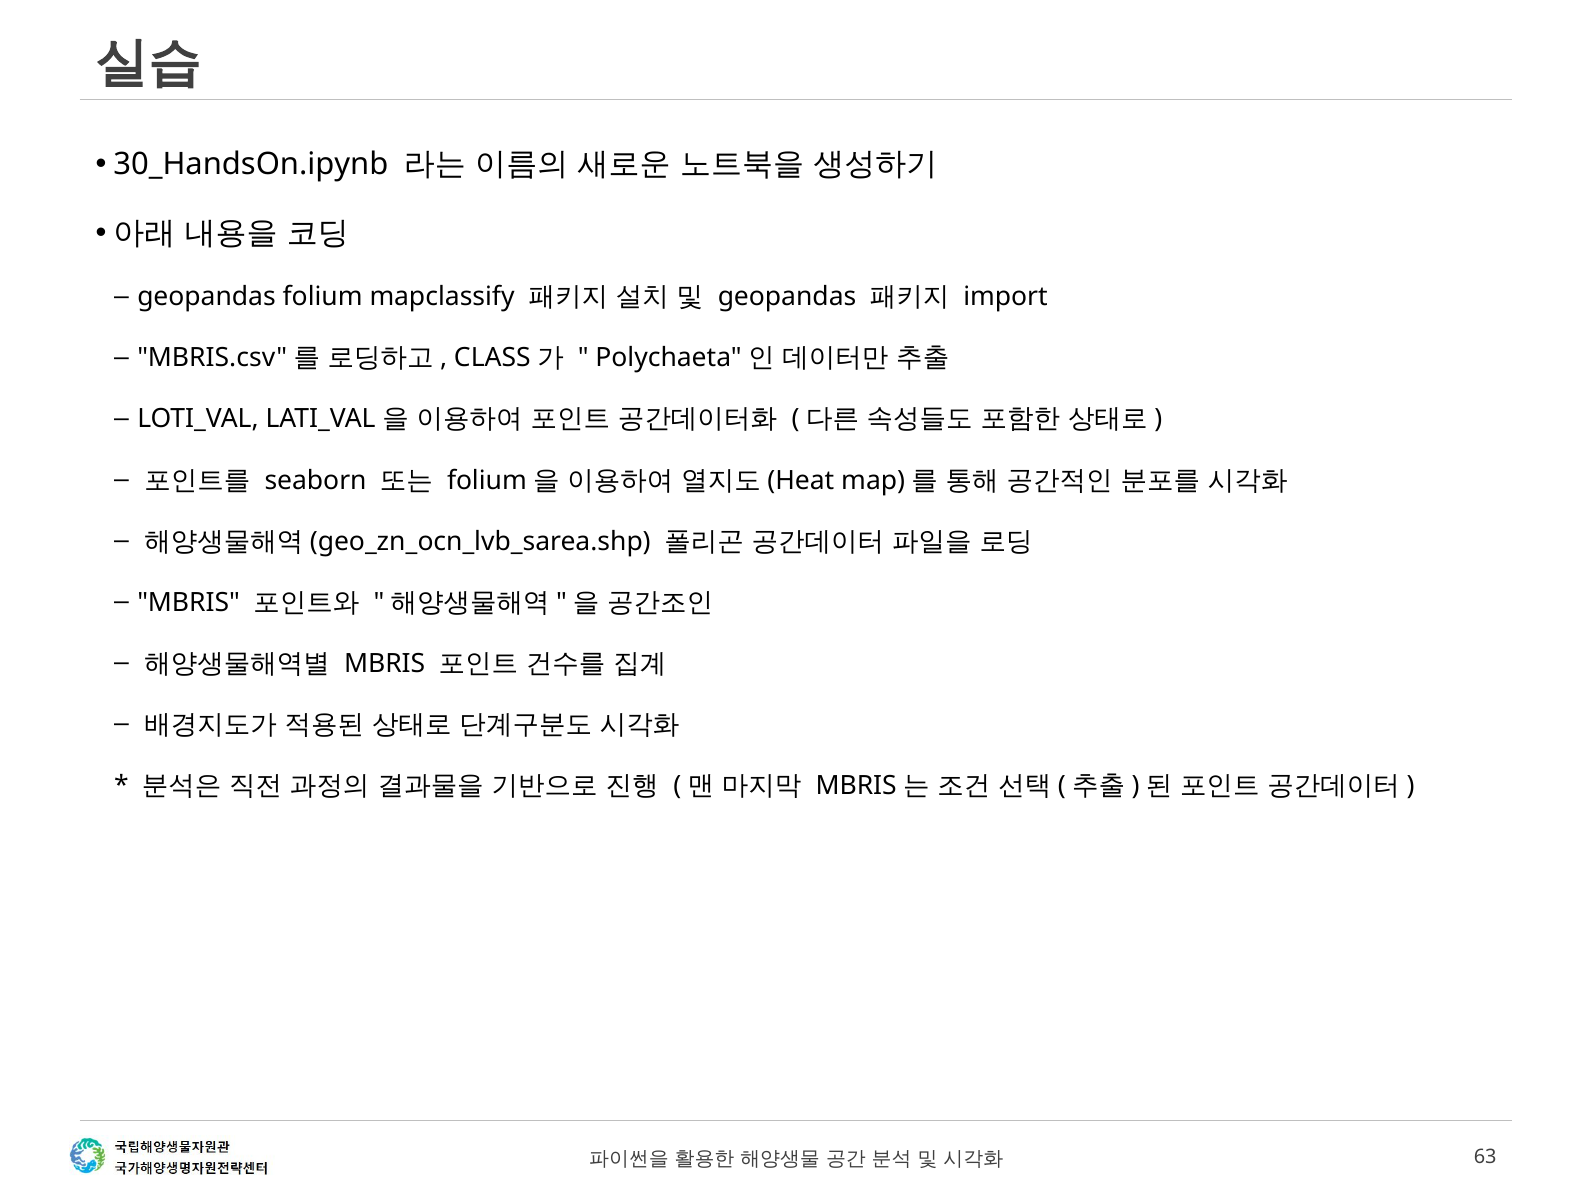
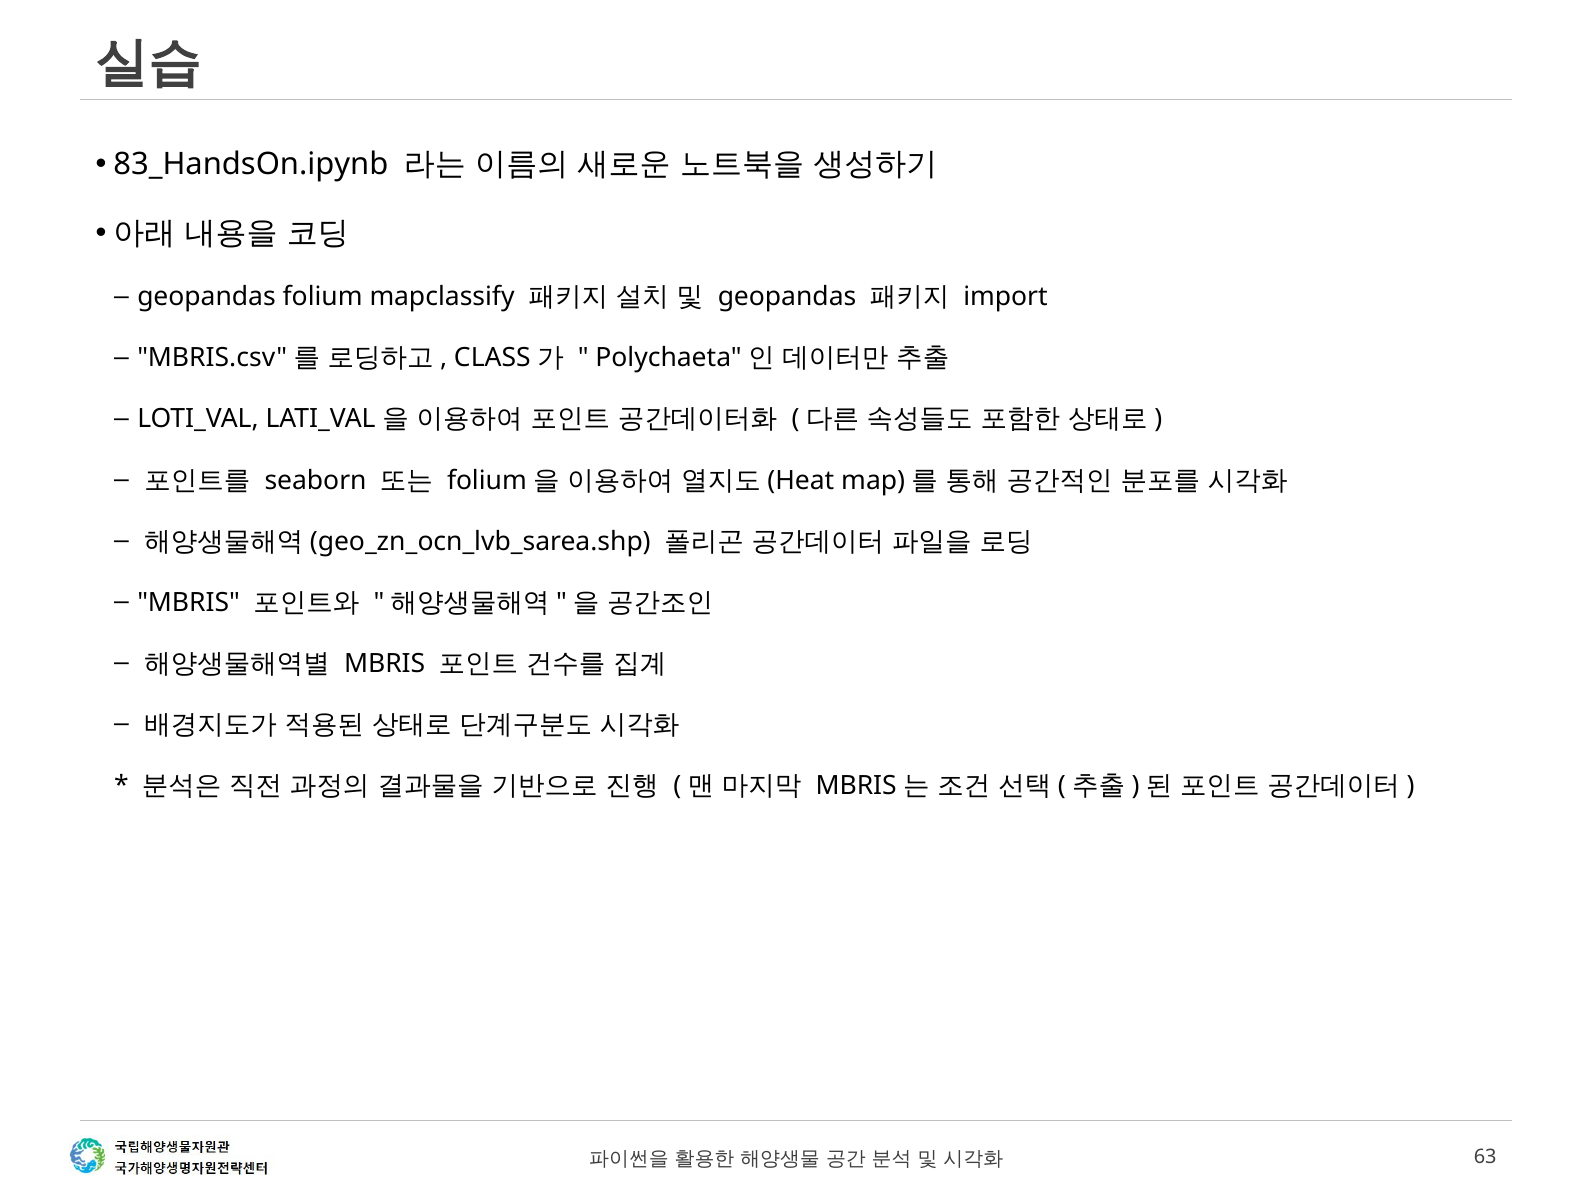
30_HandsOn.ipynb: 30_HandsOn.ipynb -> 83_HandsOn.ipynb
